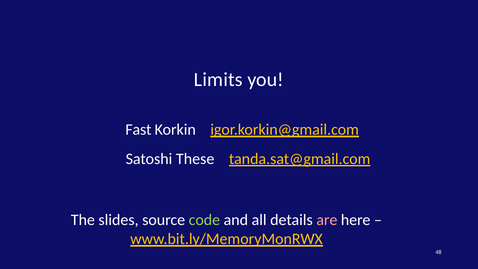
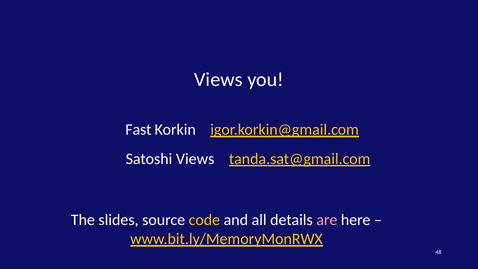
Limits at (218, 79): Limits -> Views
Satoshi These: These -> Views
code colour: light green -> yellow
